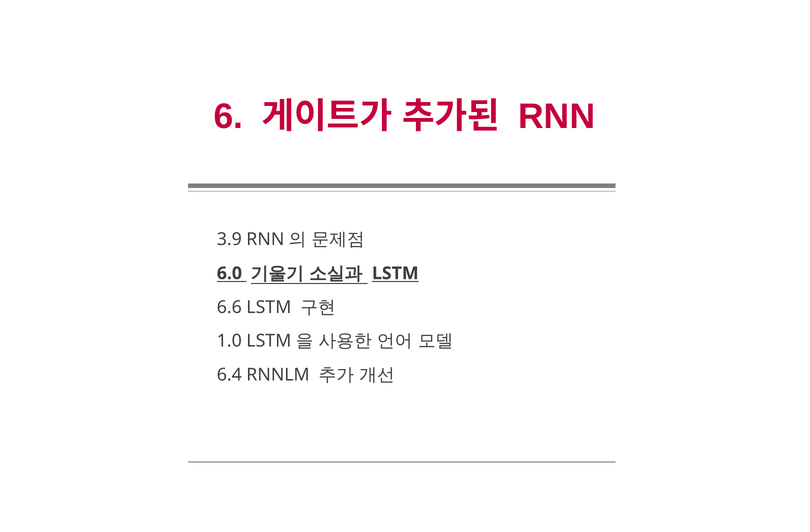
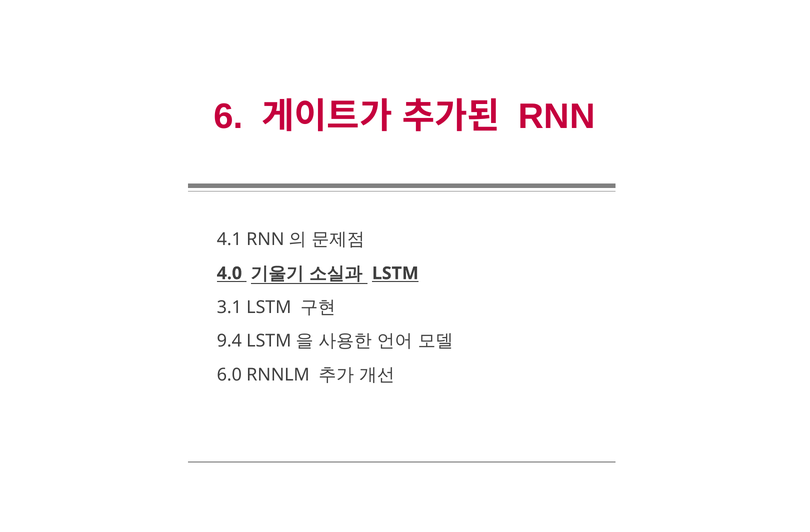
3.9: 3.9 -> 4.1
6.0: 6.0 -> 4.0
6.6: 6.6 -> 3.1
1.0: 1.0 -> 9.4
6.4: 6.4 -> 6.0
